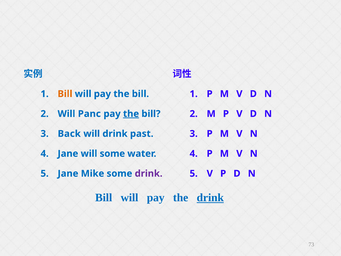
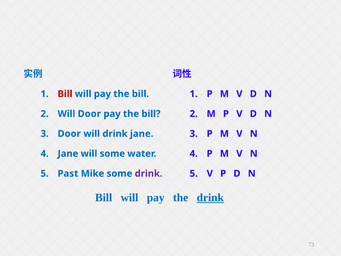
Bill at (65, 94) colour: orange -> red
Will Panc: Panc -> Door
the at (131, 114) underline: present -> none
Back at (69, 134): Back -> Door
drink past: past -> jane
Jane at (68, 173): Jane -> Past
